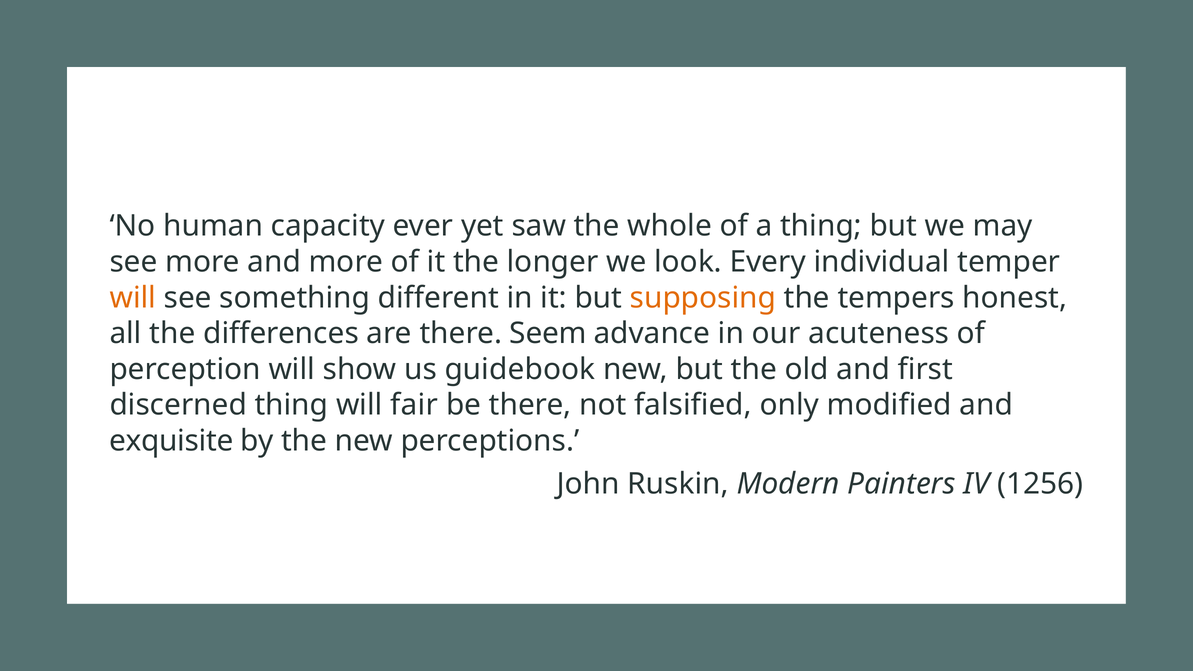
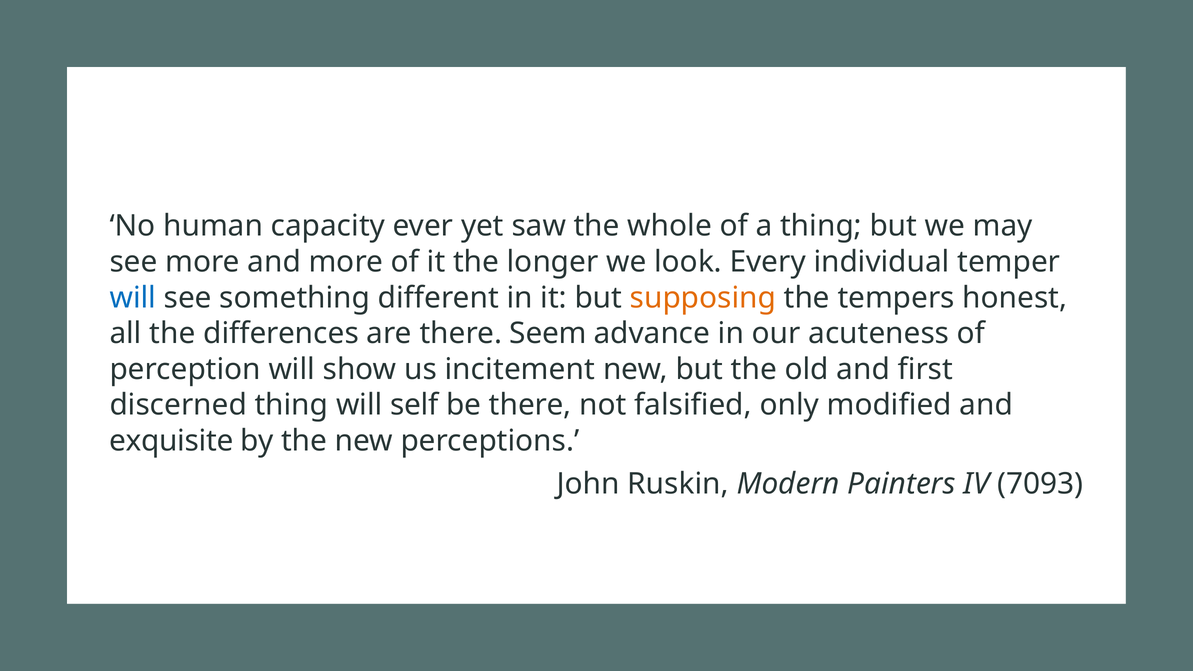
will at (133, 298) colour: orange -> blue
guidebook: guidebook -> incitement
fair: fair -> self
1256: 1256 -> 7093
